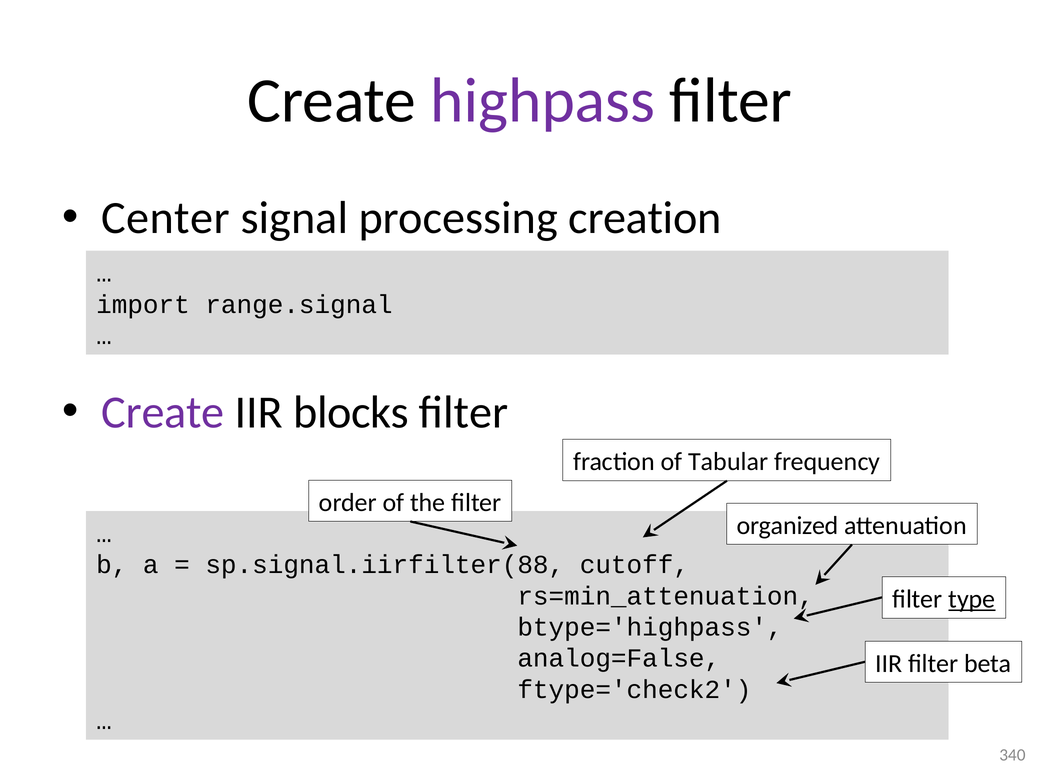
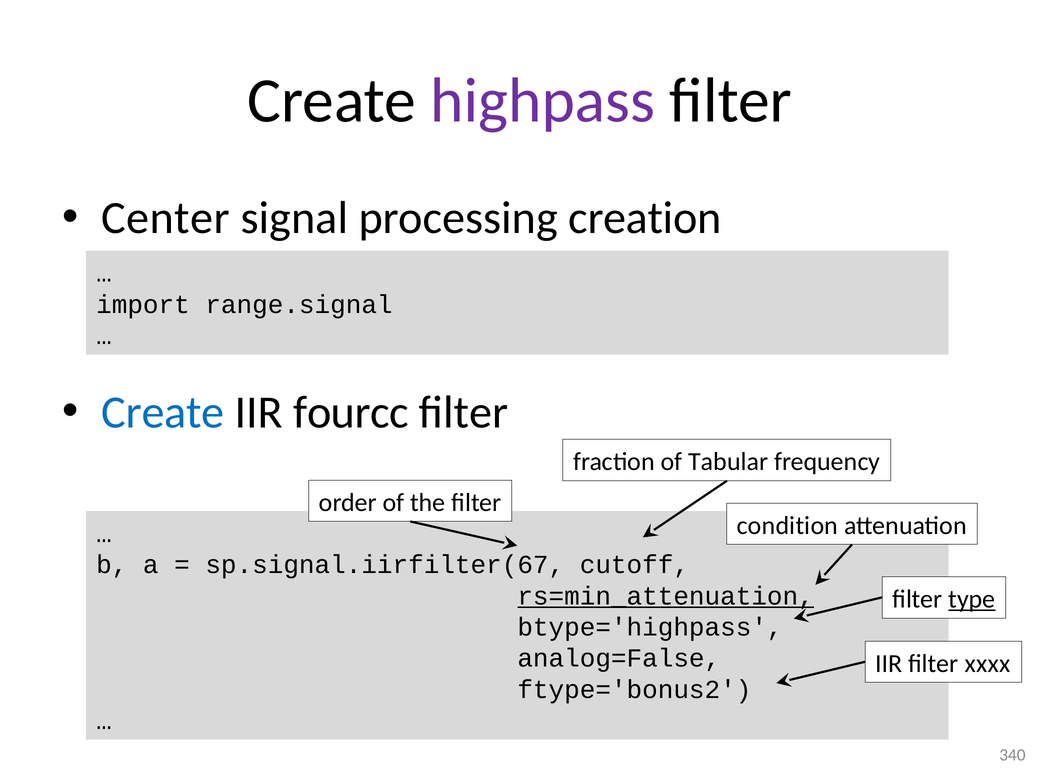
Create at (163, 412) colour: purple -> blue
blocks: blocks -> fourcc
organized: organized -> condition
sp.signal.iirfilter(88: sp.signal.iirfilter(88 -> sp.signal.iirfilter(67
rs=min_attenuation underline: none -> present
beta: beta -> xxxx
ftype='check2: ftype='check2 -> ftype='bonus2
